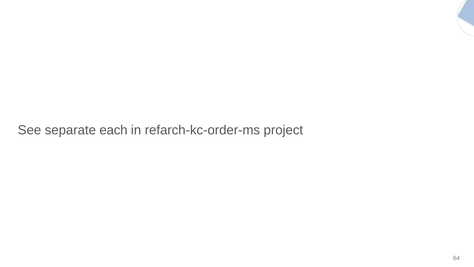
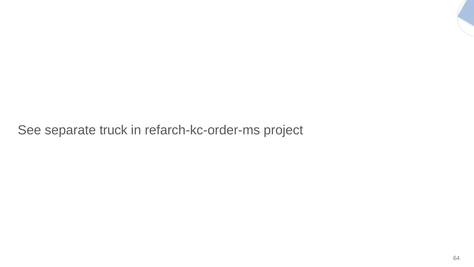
each: each -> truck
